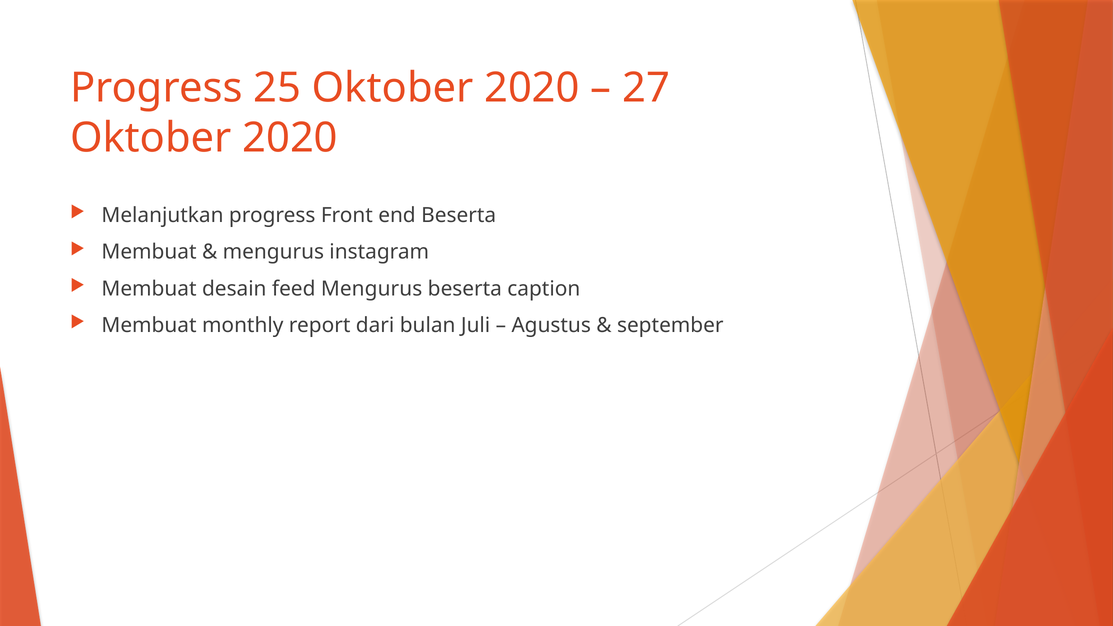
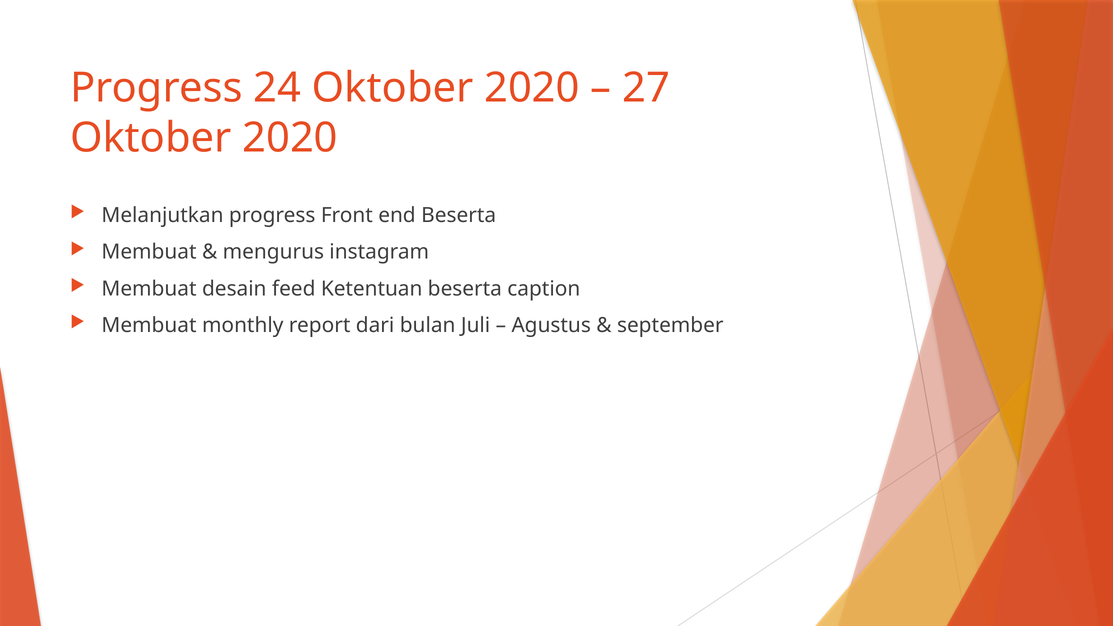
25: 25 -> 24
feed Mengurus: Mengurus -> Ketentuan
